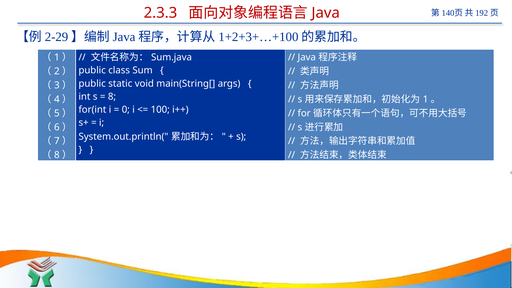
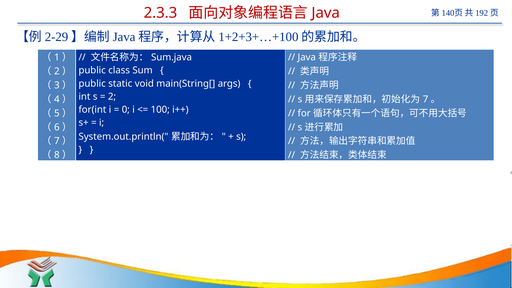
8 at (112, 97): 8 -> 2
1 at (426, 99): 1 -> 7
